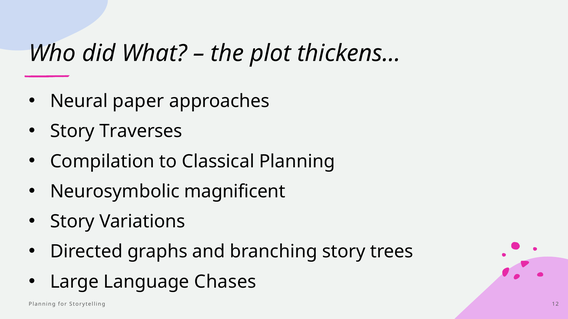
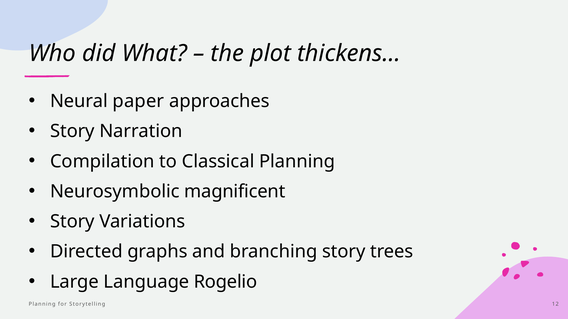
Traverses: Traverses -> Narration
Chases: Chases -> Rogelio
